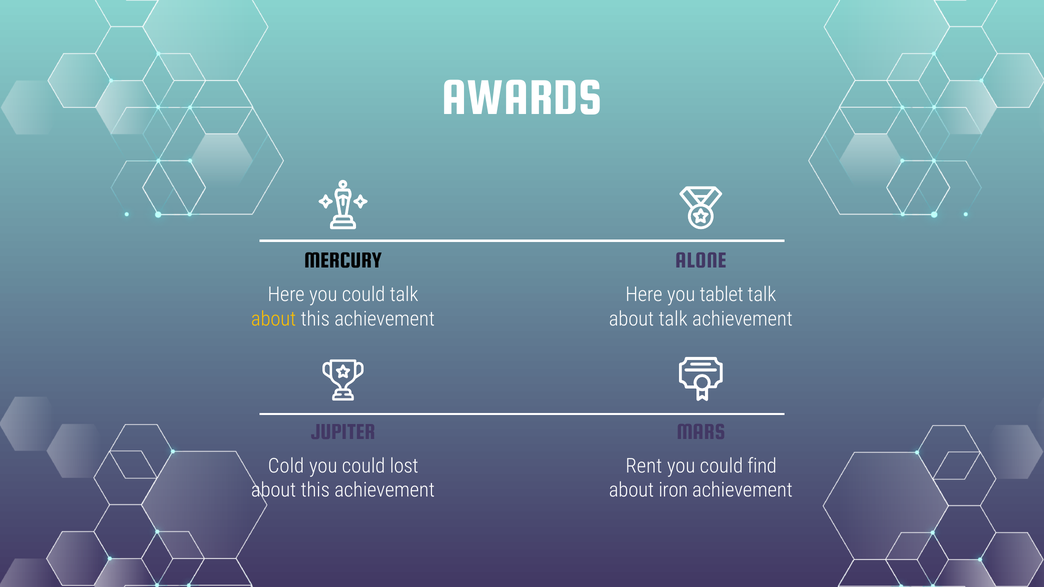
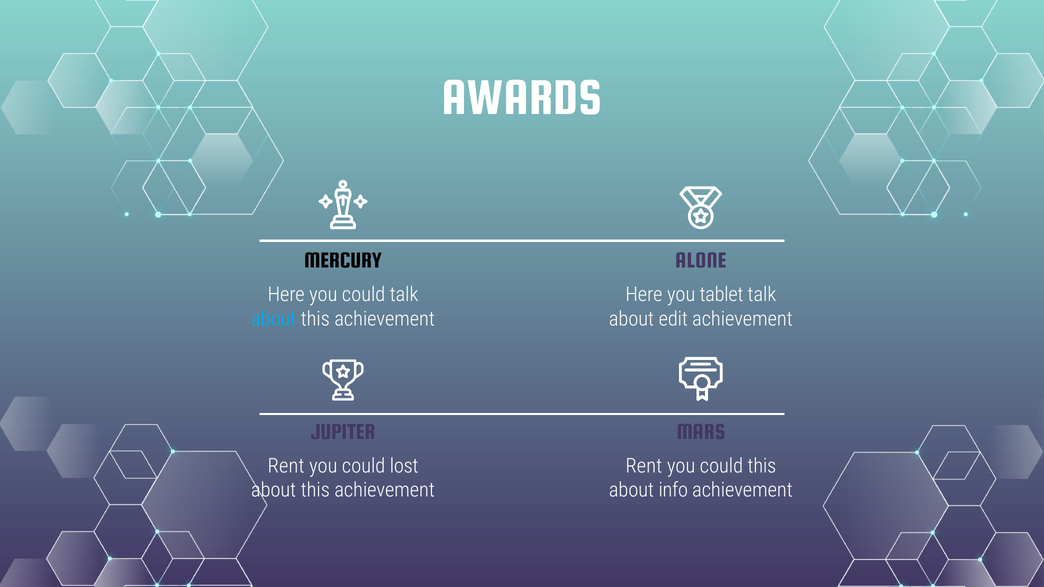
about at (274, 319) colour: yellow -> light blue
about talk: talk -> edit
Cold at (286, 466): Cold -> Rent
could find: find -> this
iron: iron -> info
